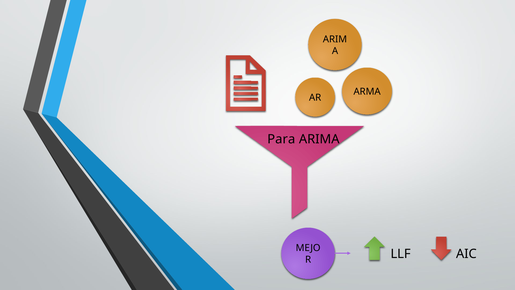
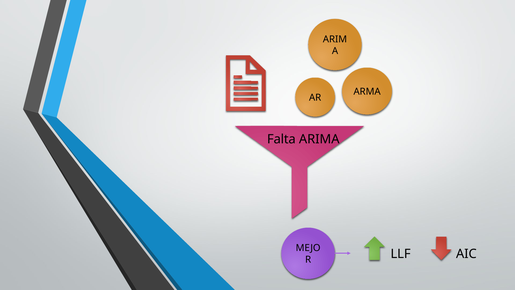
Para: Para -> Falta
